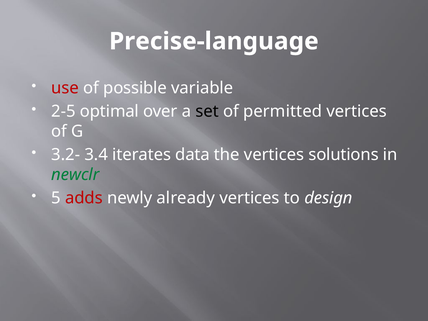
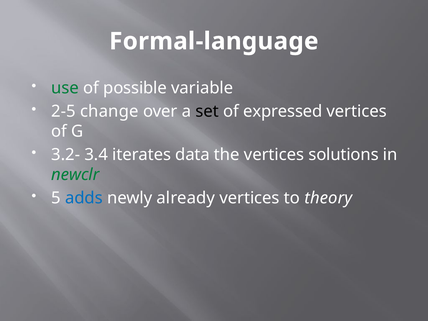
Precise-language: Precise-language -> Formal-language
use colour: red -> green
optimal: optimal -> change
permitted: permitted -> expressed
adds colour: red -> blue
design: design -> theory
